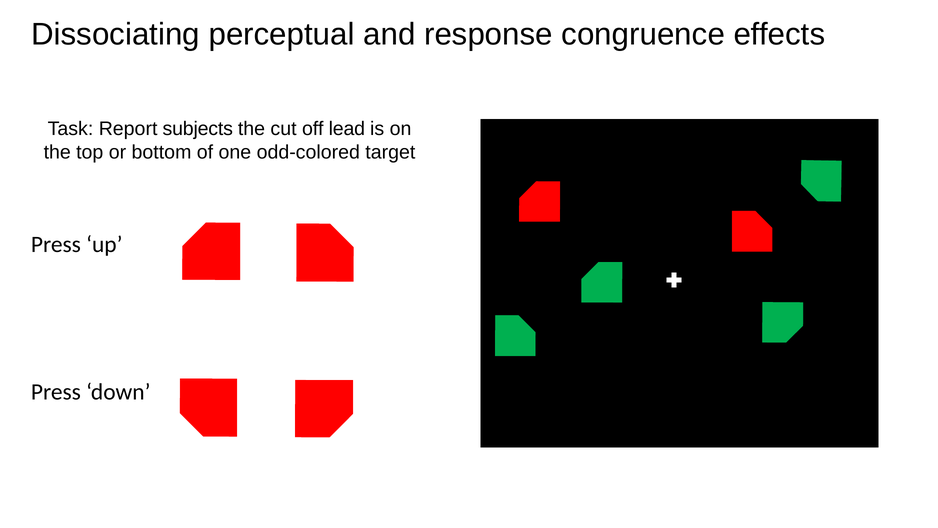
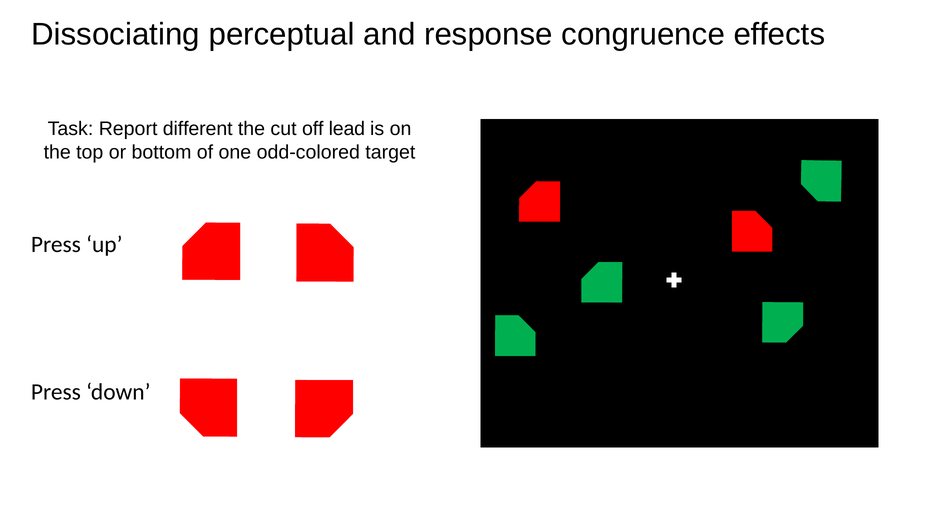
subjects: subjects -> different
